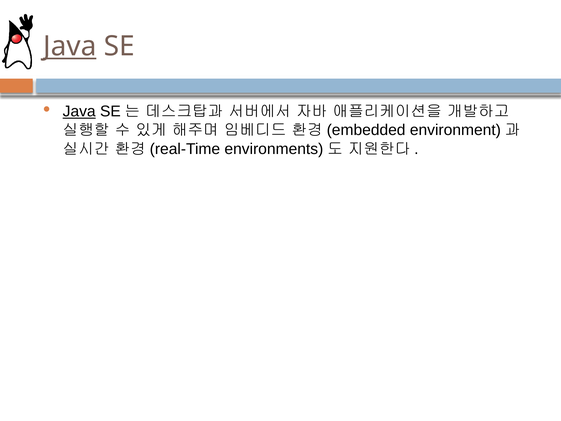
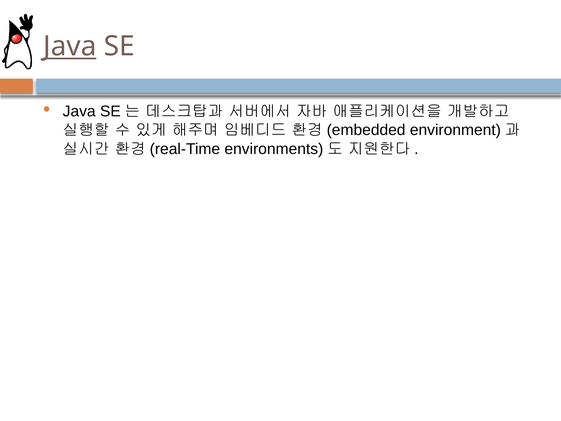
Java at (79, 111) underline: present -> none
